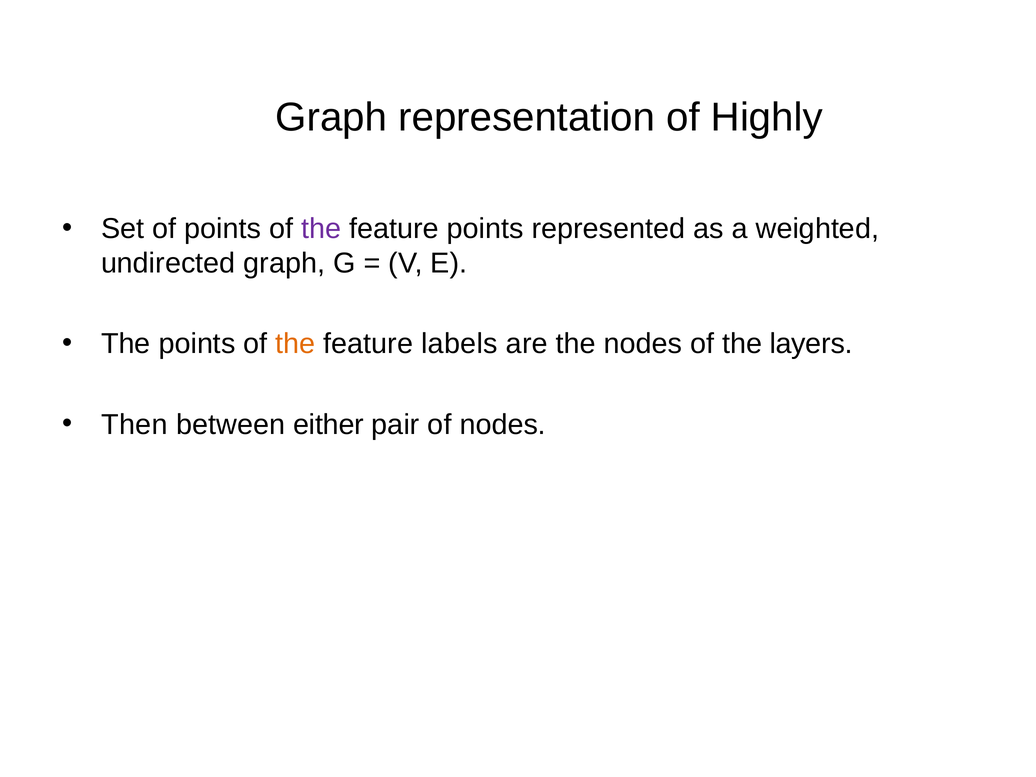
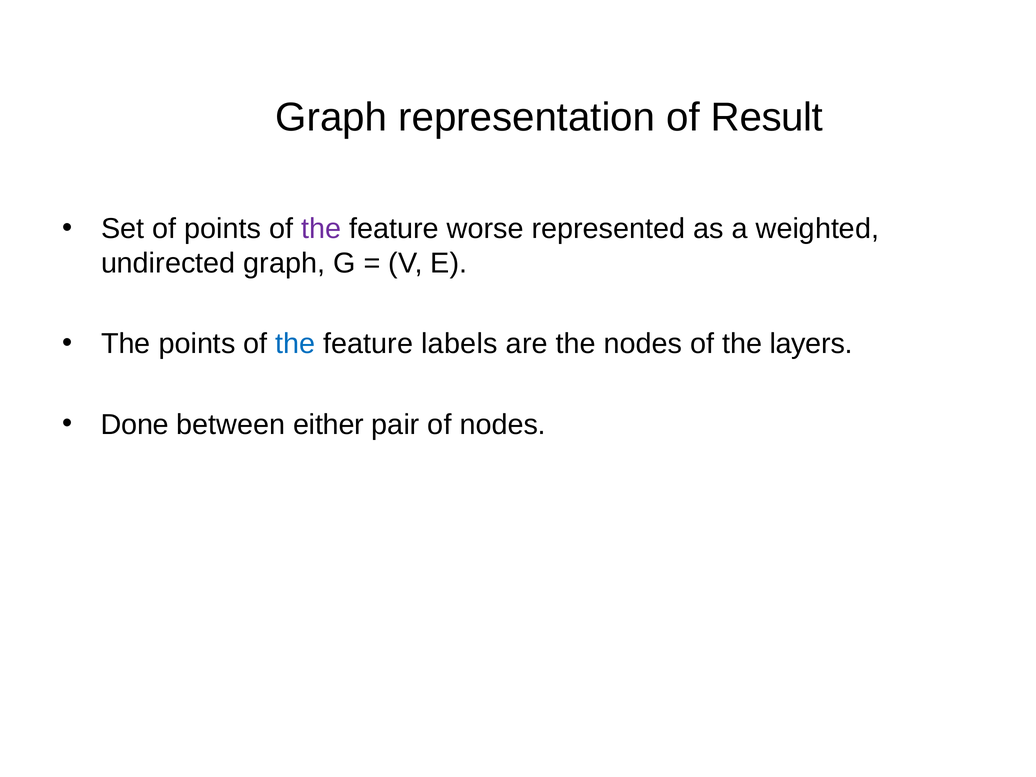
Highly: Highly -> Result
feature points: points -> worse
the at (295, 344) colour: orange -> blue
Then: Then -> Done
